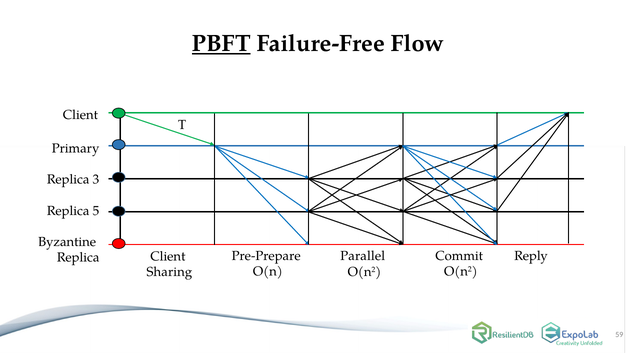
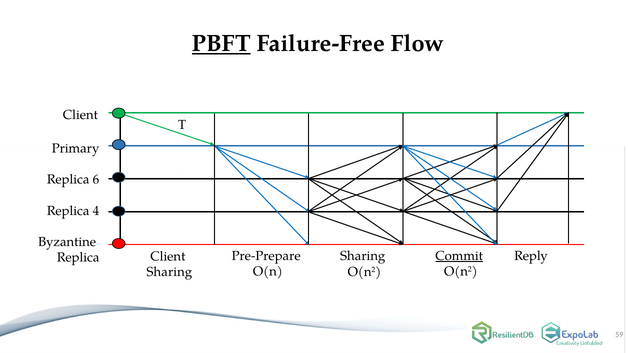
3: 3 -> 6
5: 5 -> 4
Commit underline: none -> present
Parallel at (363, 256): Parallel -> Sharing
